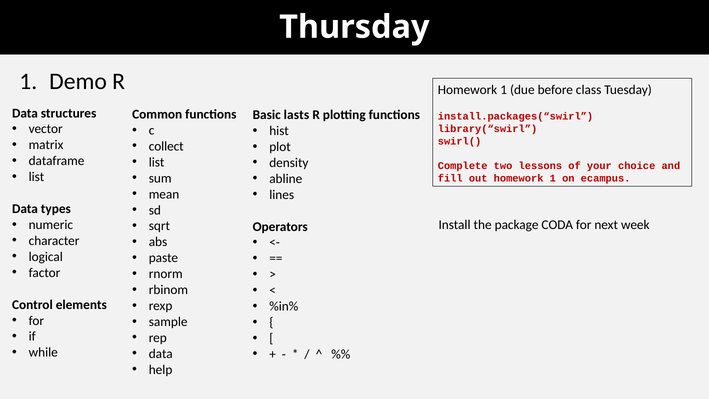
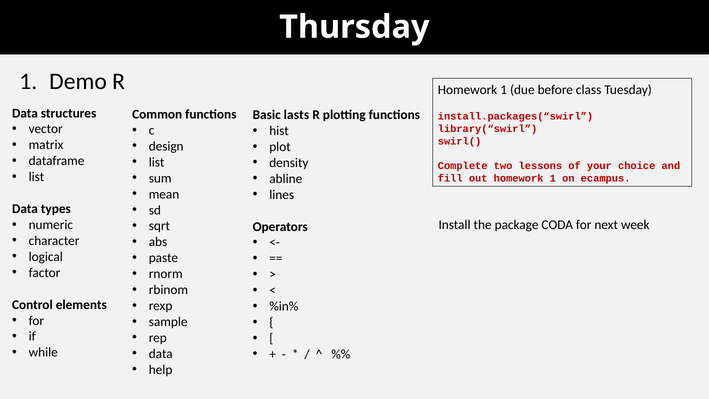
collect: collect -> design
